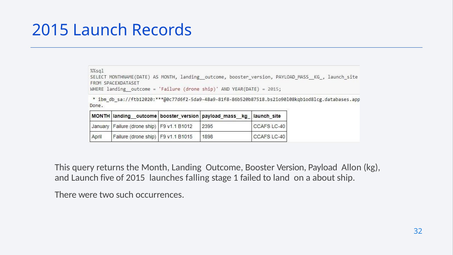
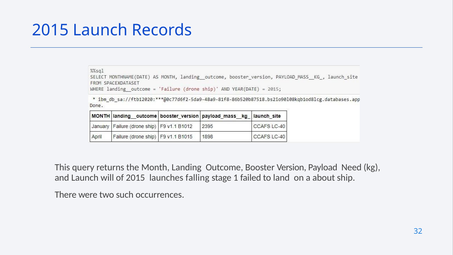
Allon: Allon -> Need
five: five -> will
